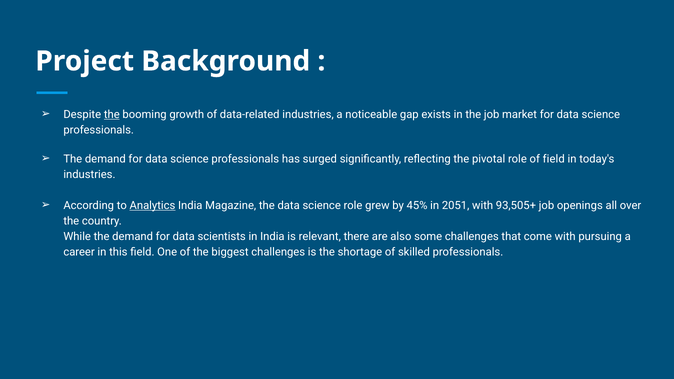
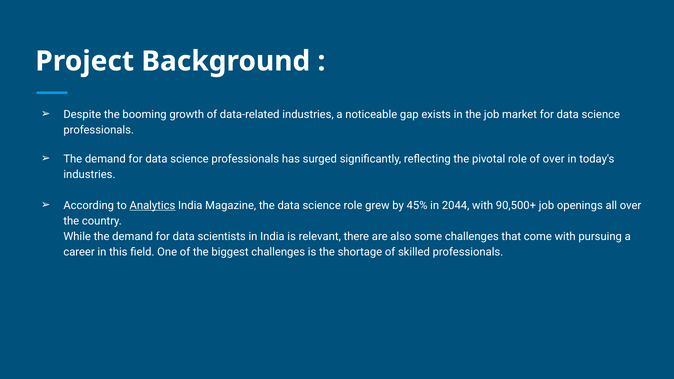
the at (112, 114) underline: present -> none
of field: field -> over
2051: 2051 -> 2044
93,505+: 93,505+ -> 90,500+
